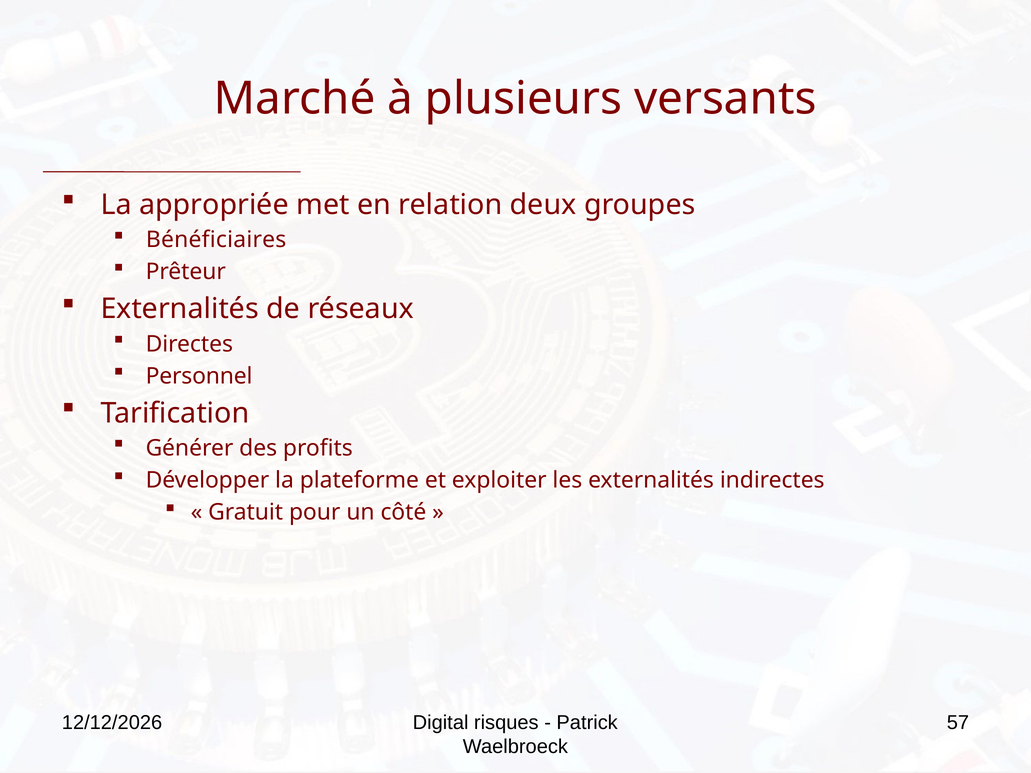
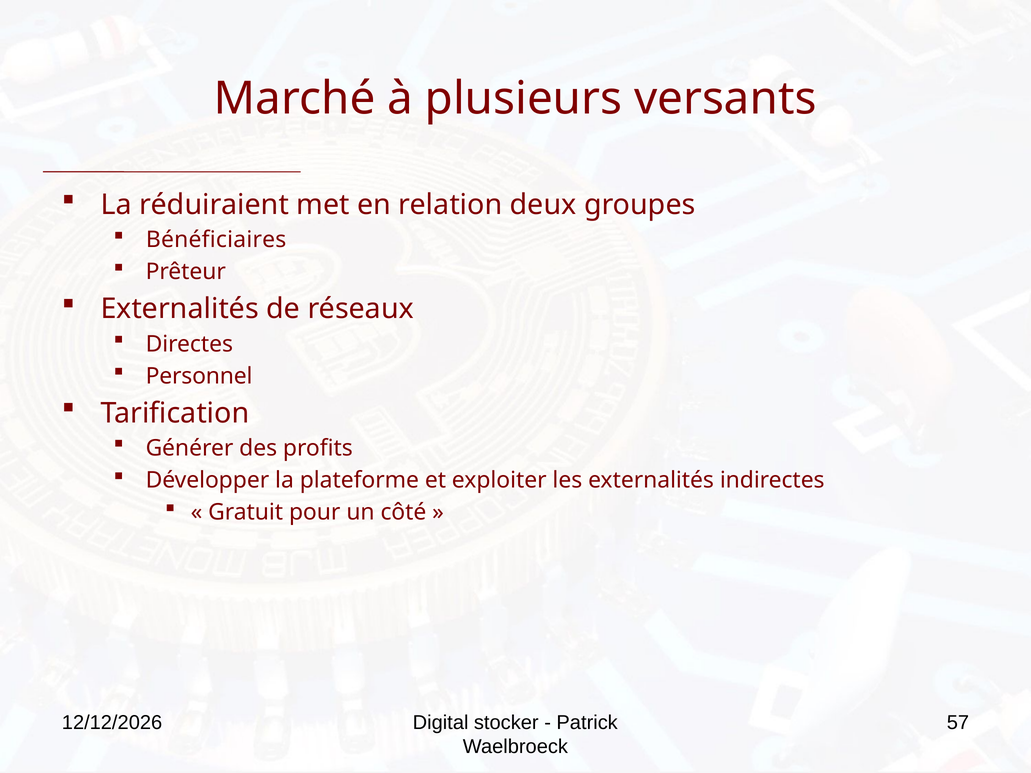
appropriée: appropriée -> réduiraient
risques: risques -> stocker
